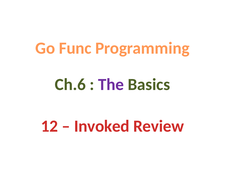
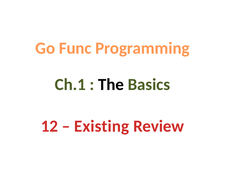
Ch.6: Ch.6 -> Ch.1
The colour: purple -> black
Invoked: Invoked -> Existing
